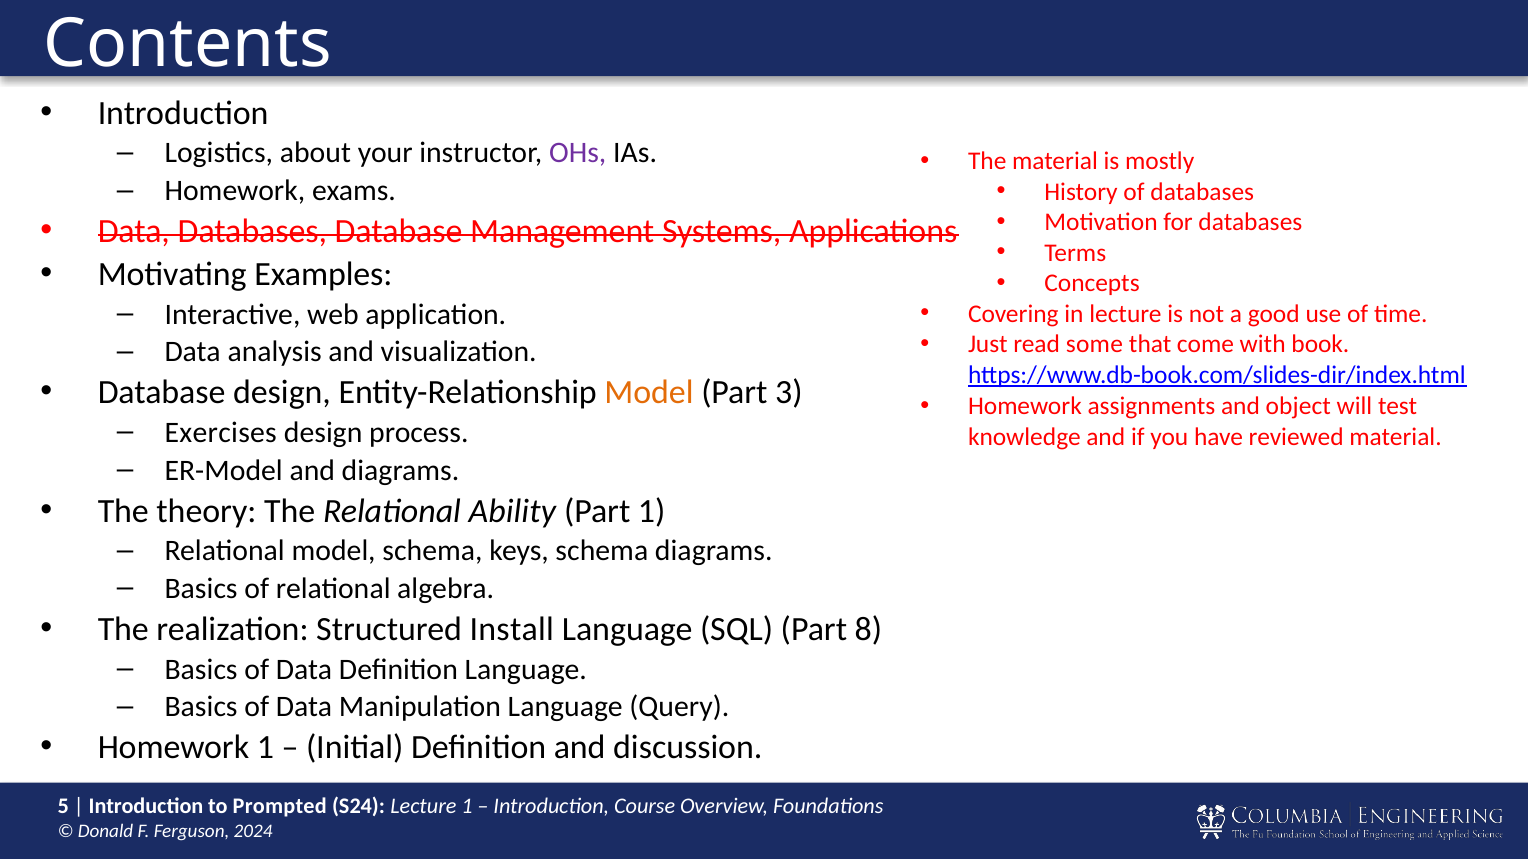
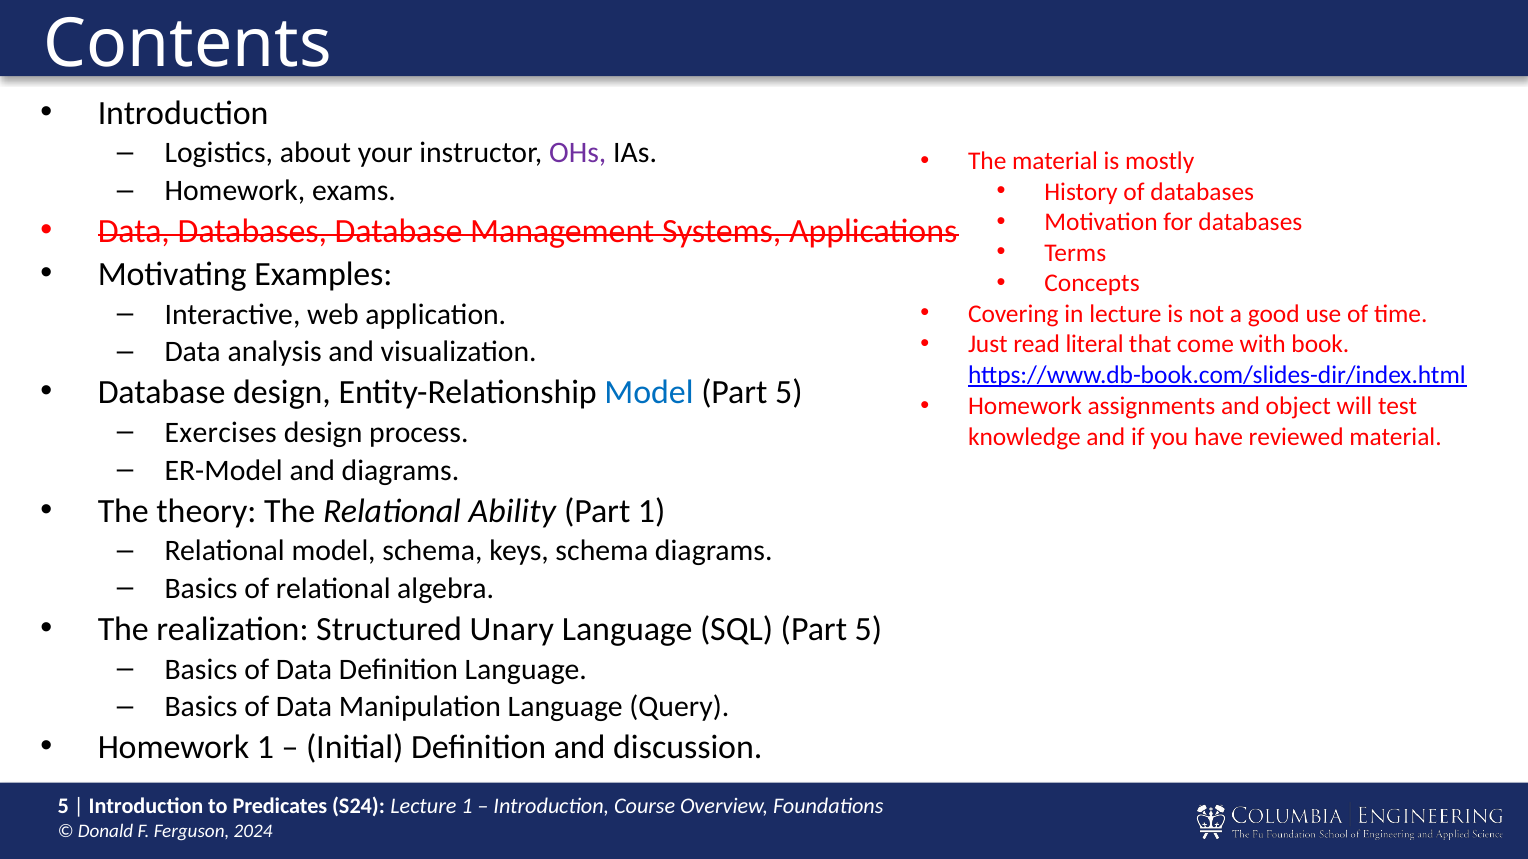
some: some -> literal
Model at (649, 393) colour: orange -> blue
3 at (789, 393): 3 -> 5
Install: Install -> Unary
SQL Part 8: 8 -> 5
Prompted: Prompted -> Predicates
